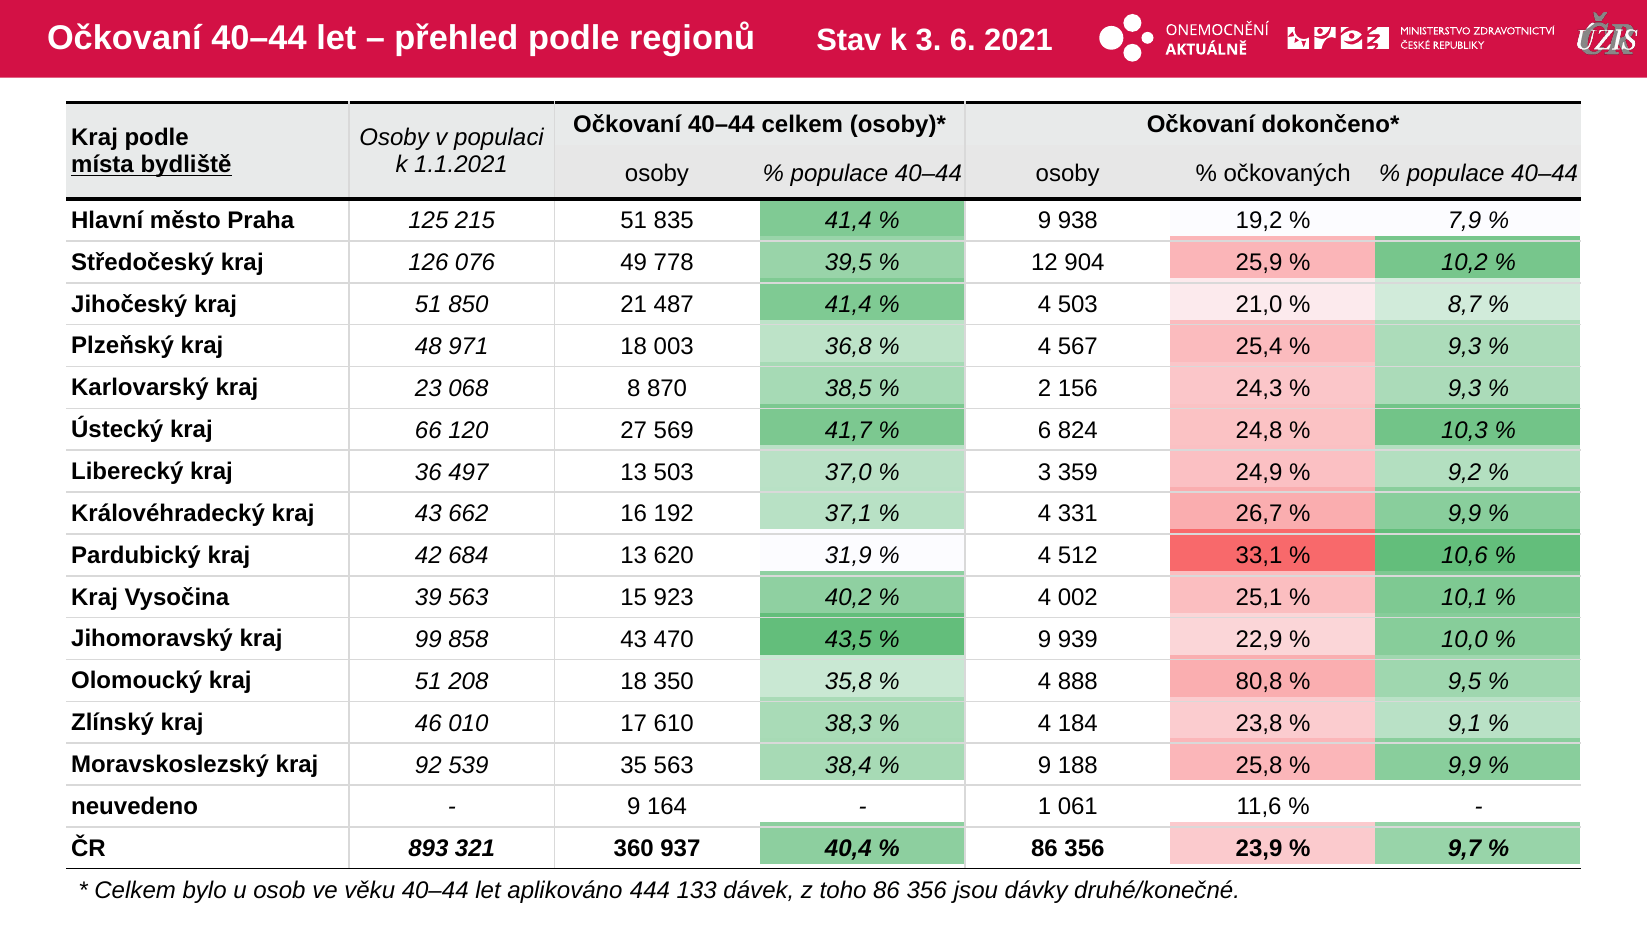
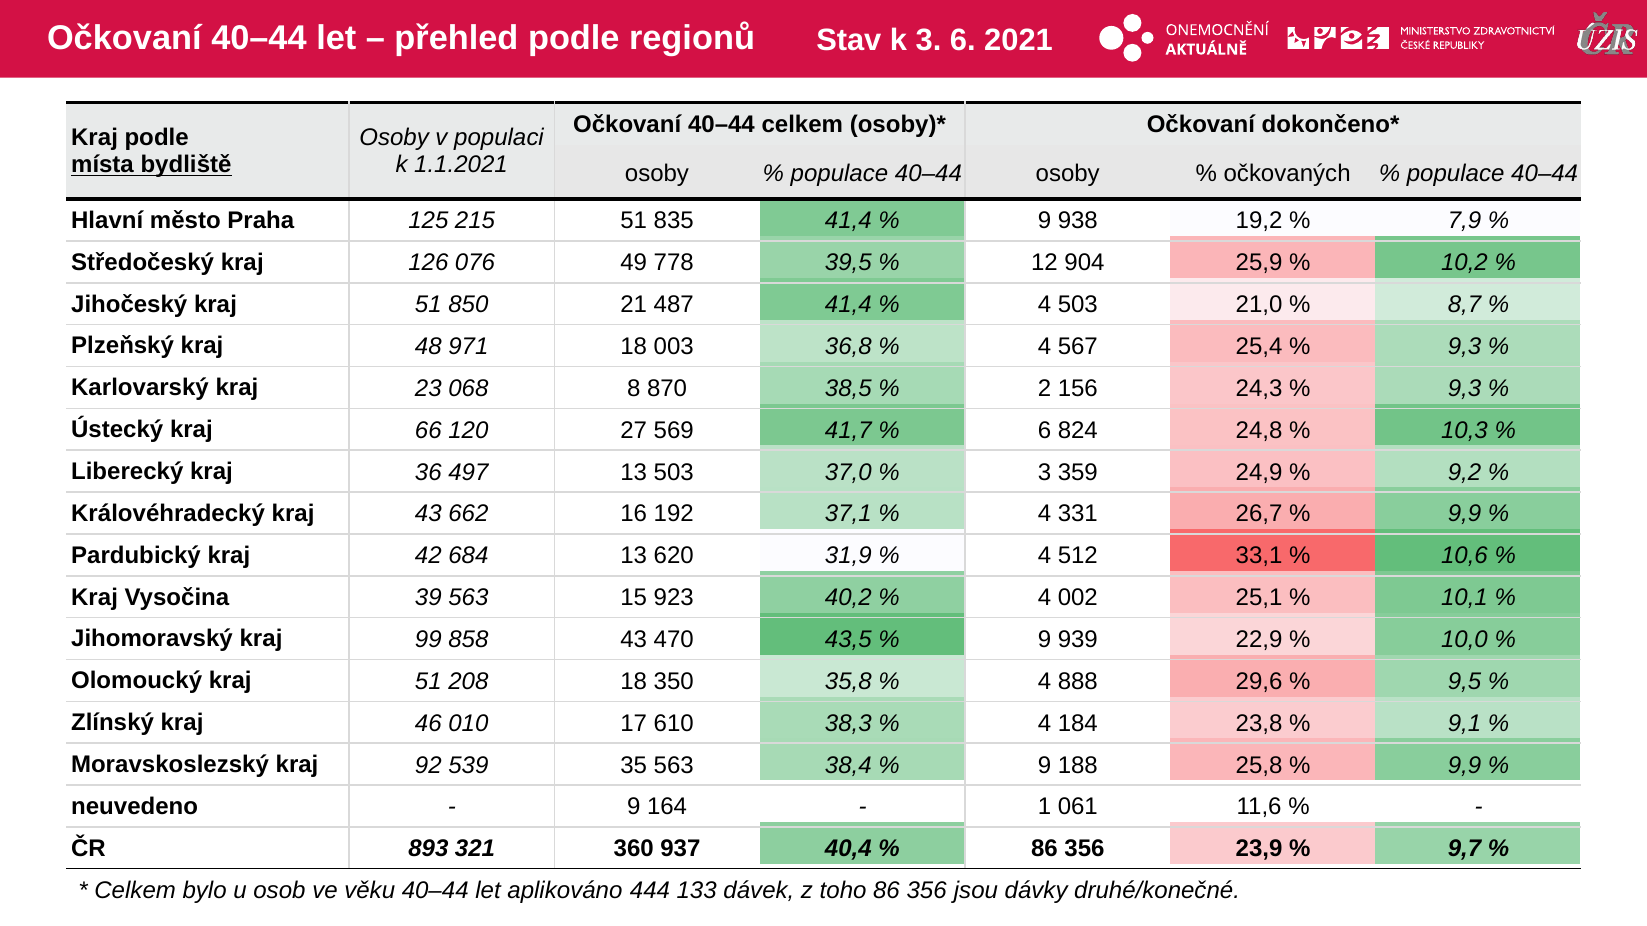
80,8: 80,8 -> 29,6
